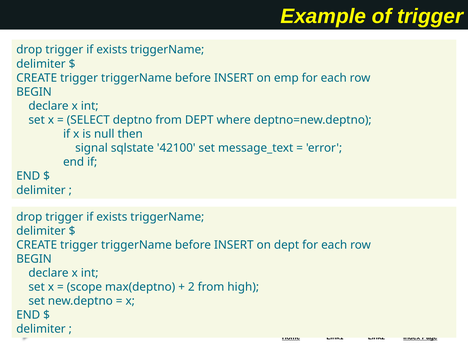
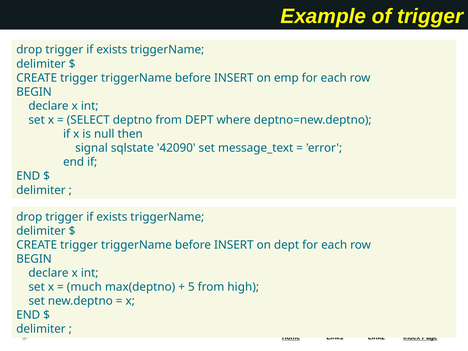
42100: 42100 -> 42090
scope: scope -> much
2: 2 -> 5
